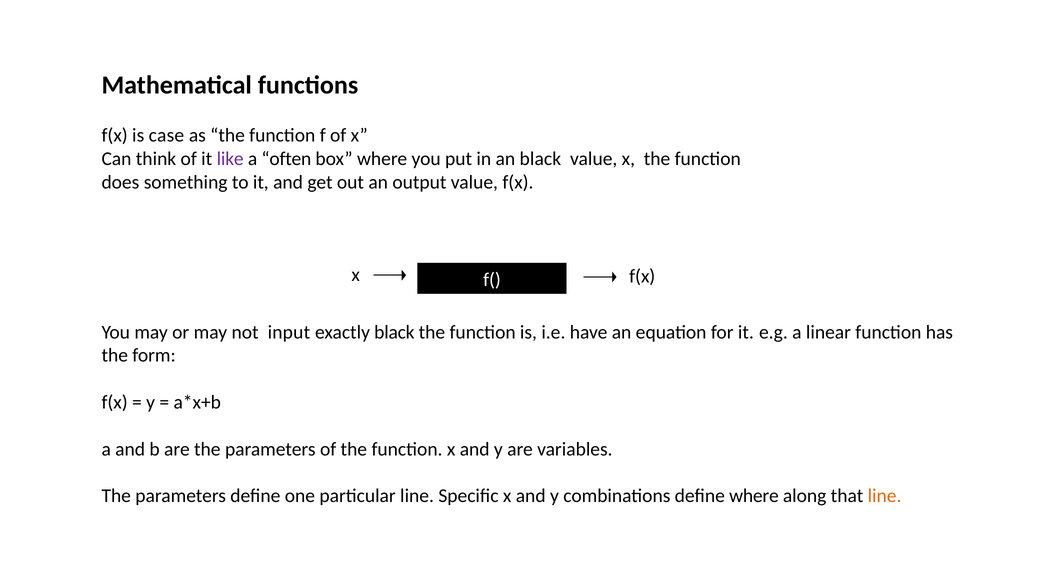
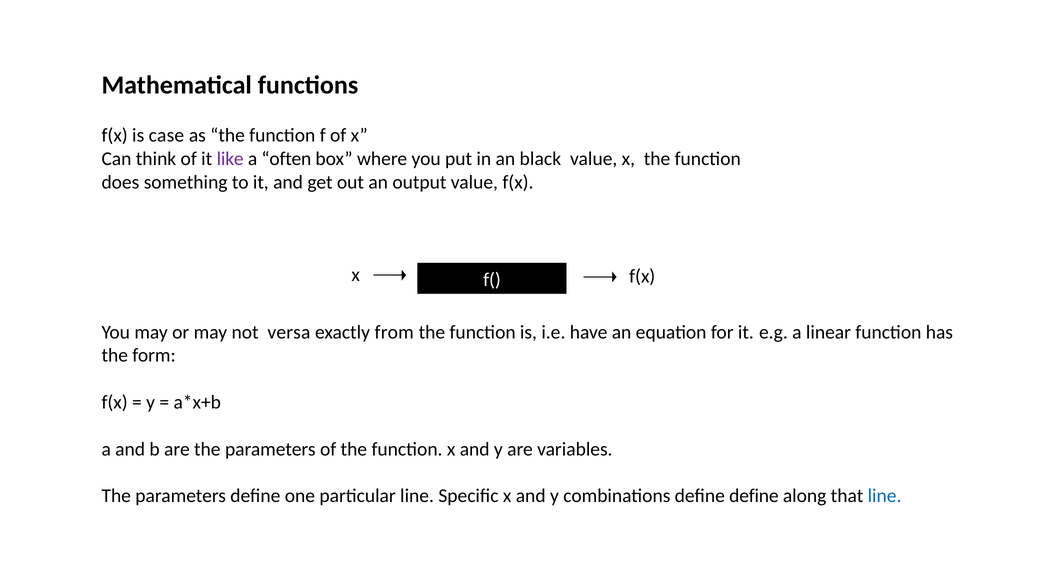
input: input -> versa
exactly black: black -> from
define where: where -> define
line at (885, 496) colour: orange -> blue
